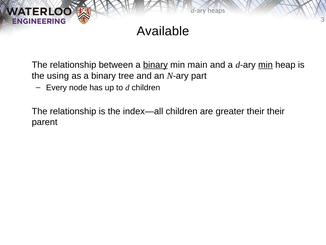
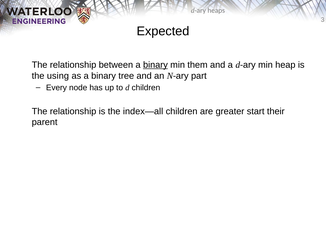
Available: Available -> Expected
main: main -> them
min at (265, 65) underline: present -> none
greater their: their -> start
